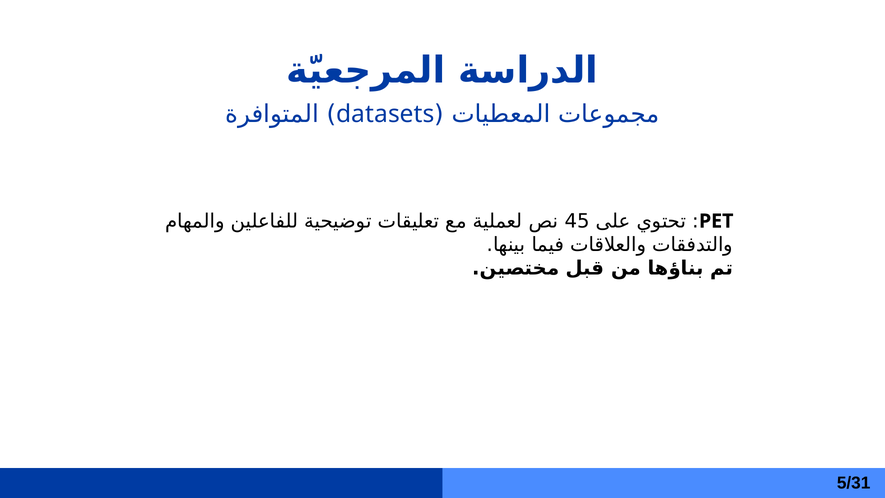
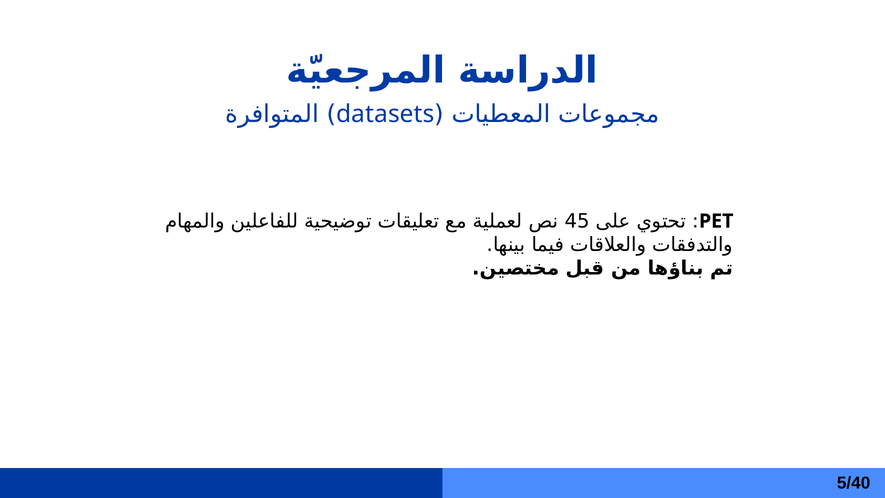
5/31: 5/31 -> 5/40
